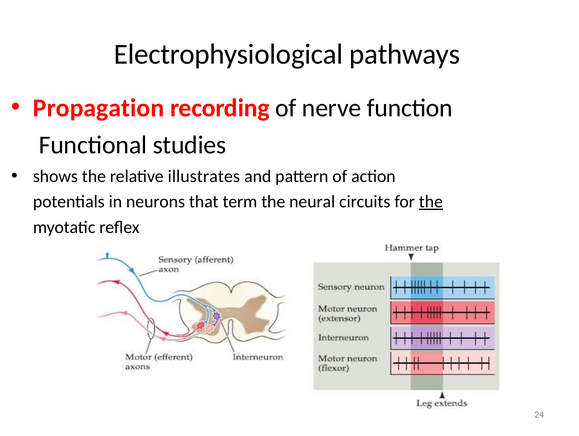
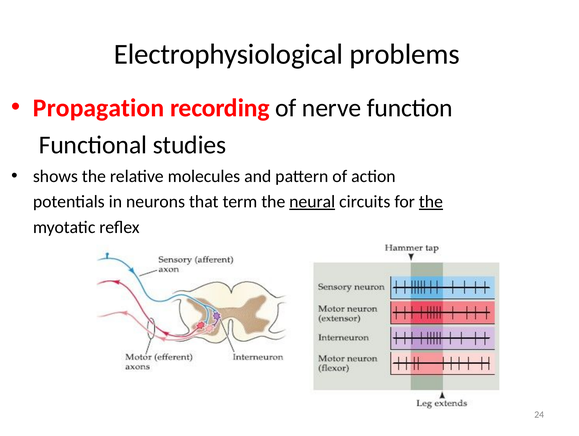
pathways: pathways -> problems
illustrates: illustrates -> molecules
neural underline: none -> present
